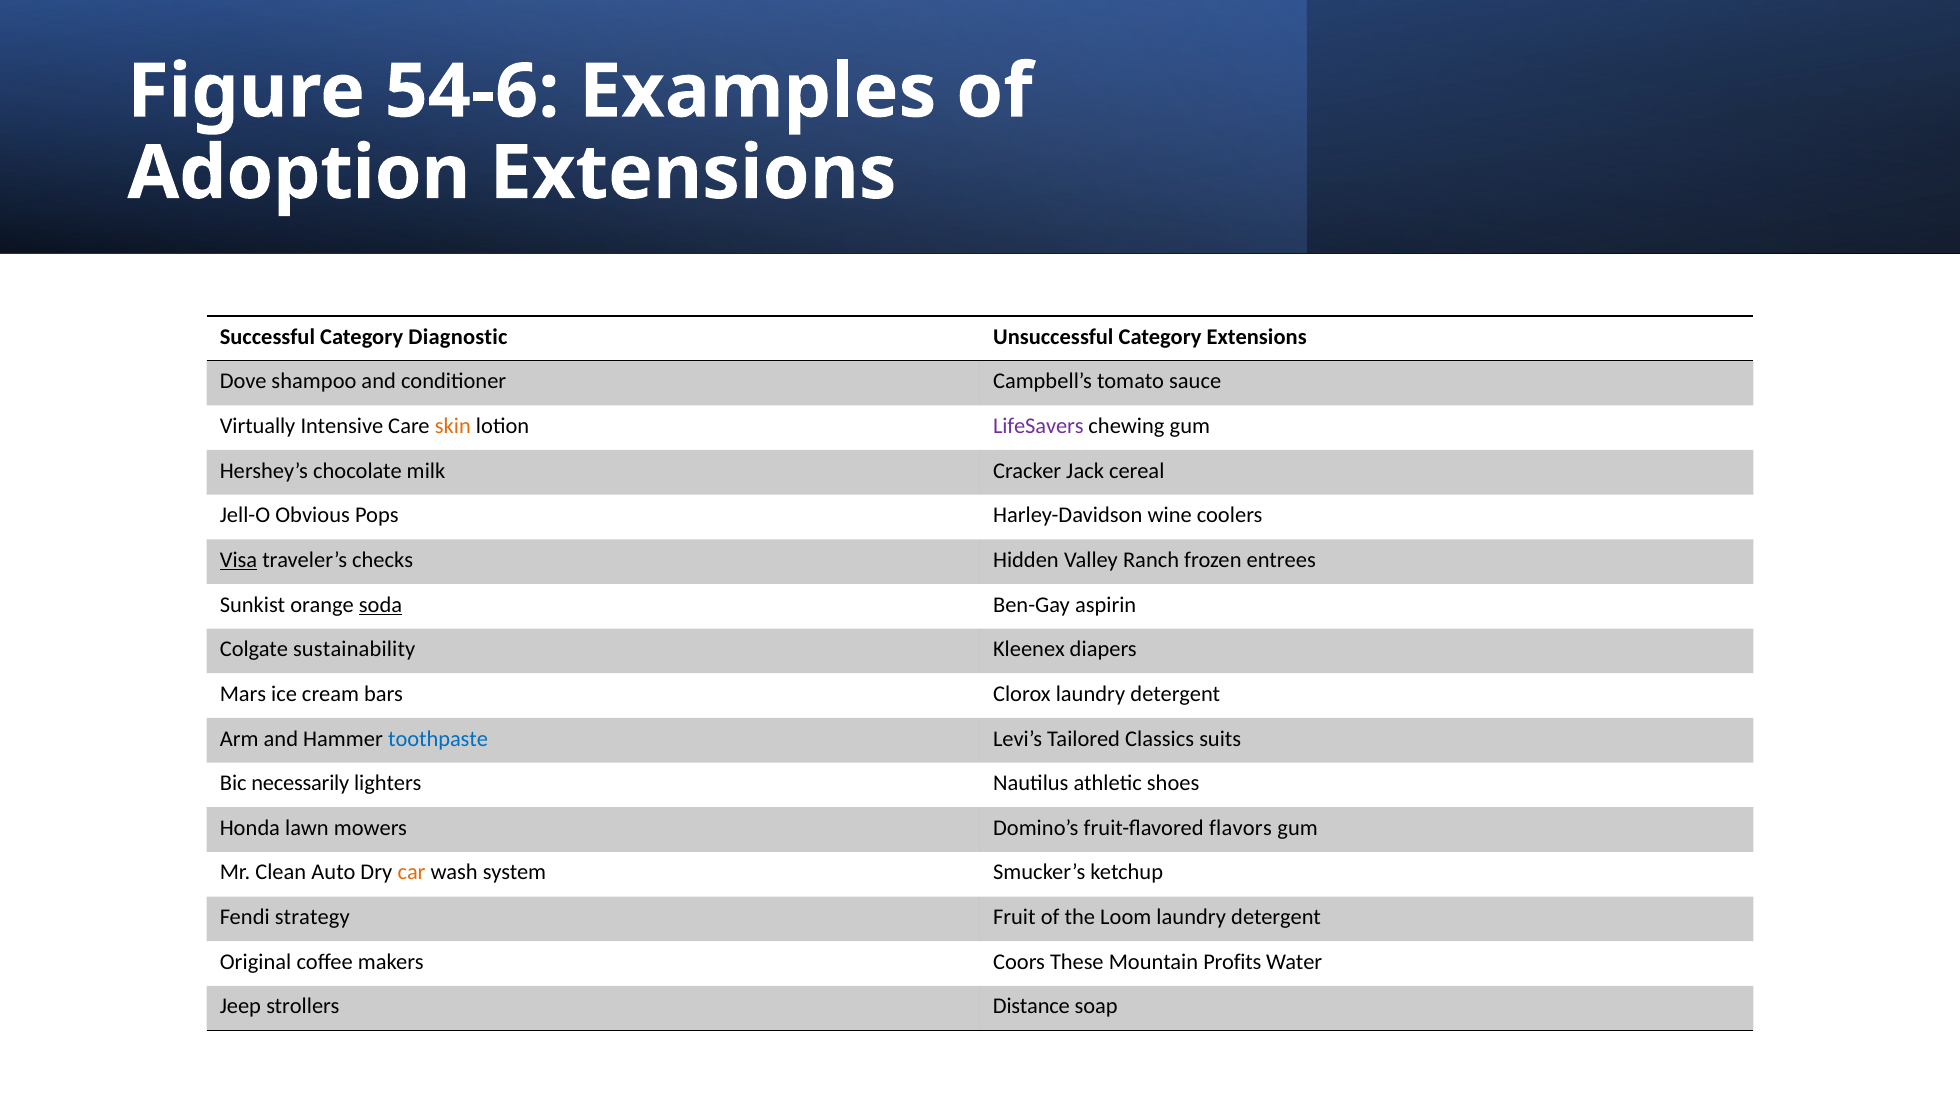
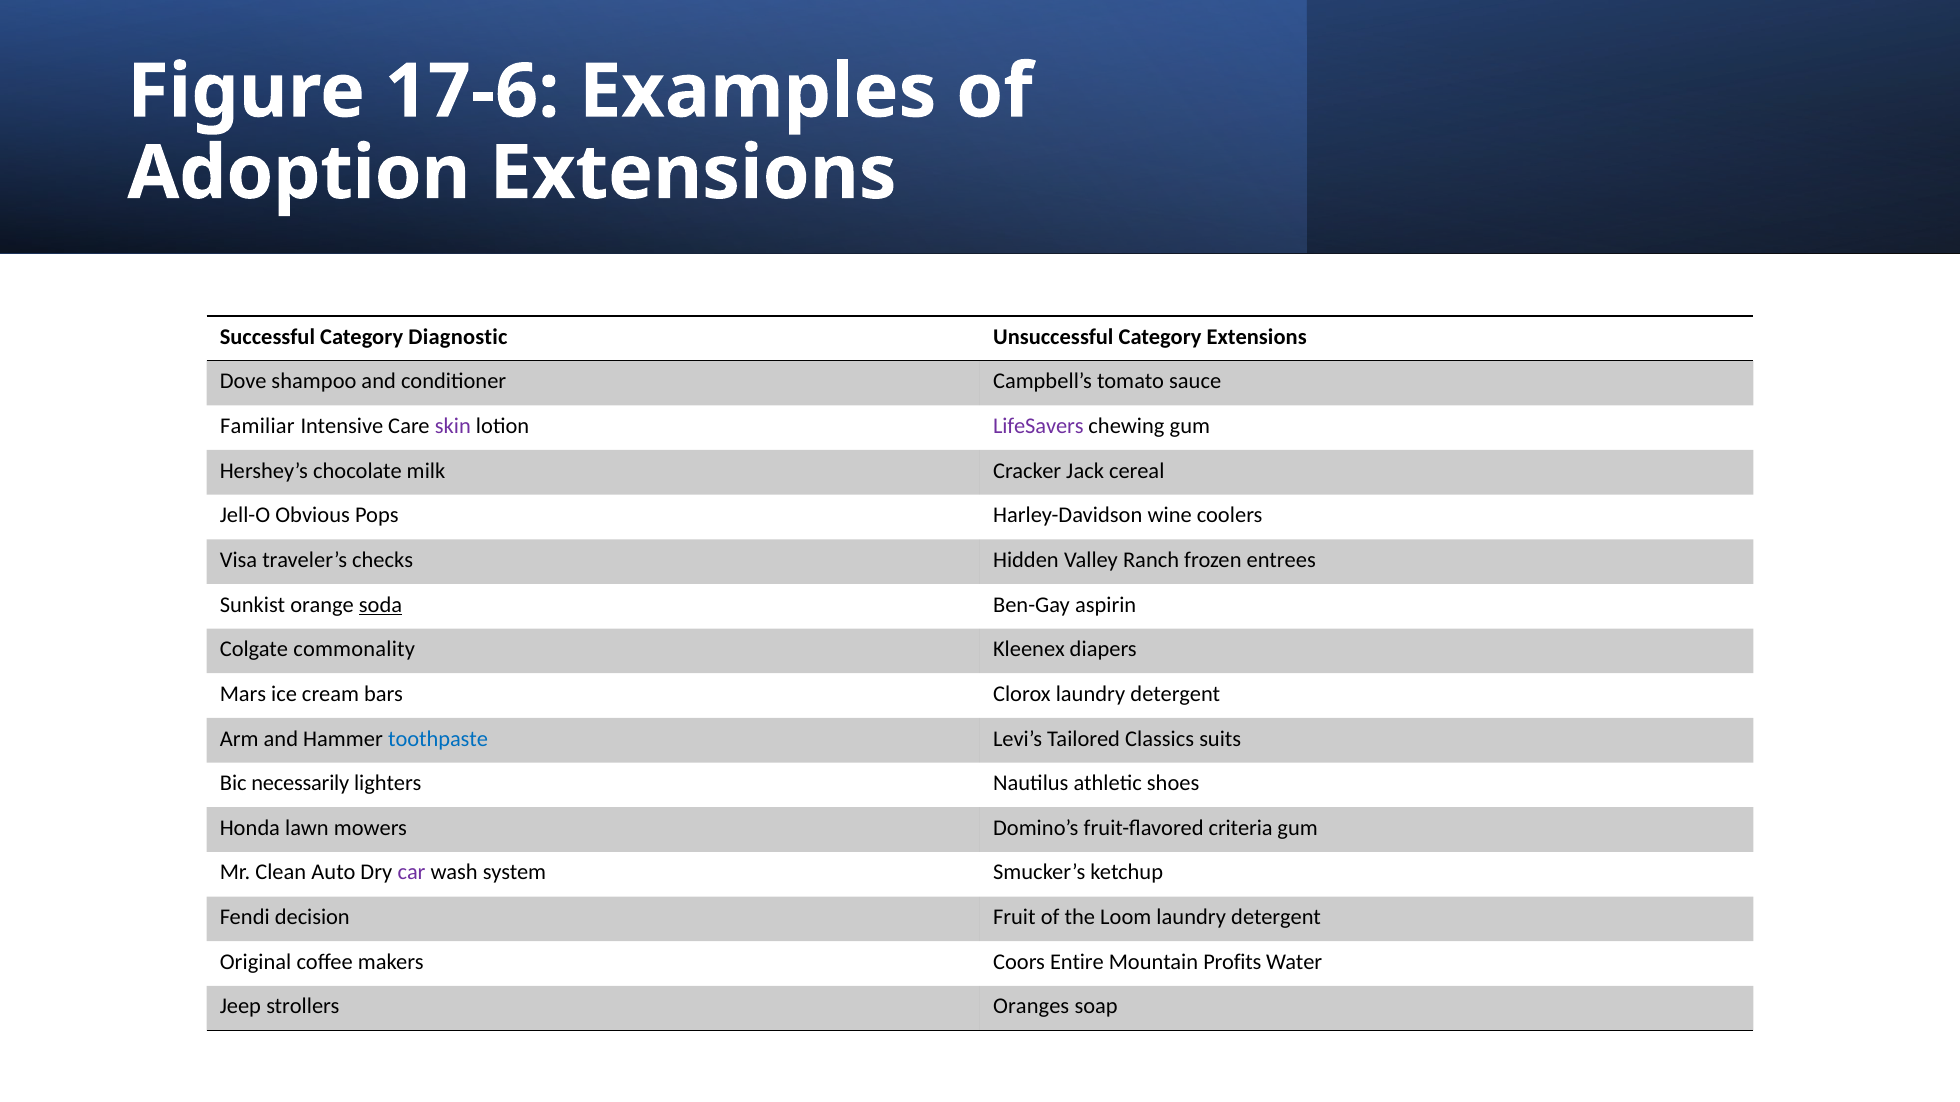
54-6: 54-6 -> 17-6
Virtually: Virtually -> Familiar
skin colour: orange -> purple
Visa underline: present -> none
sustainability: sustainability -> commonality
flavors: flavors -> criteria
car colour: orange -> purple
strategy: strategy -> decision
These: These -> Entire
Distance: Distance -> Oranges
